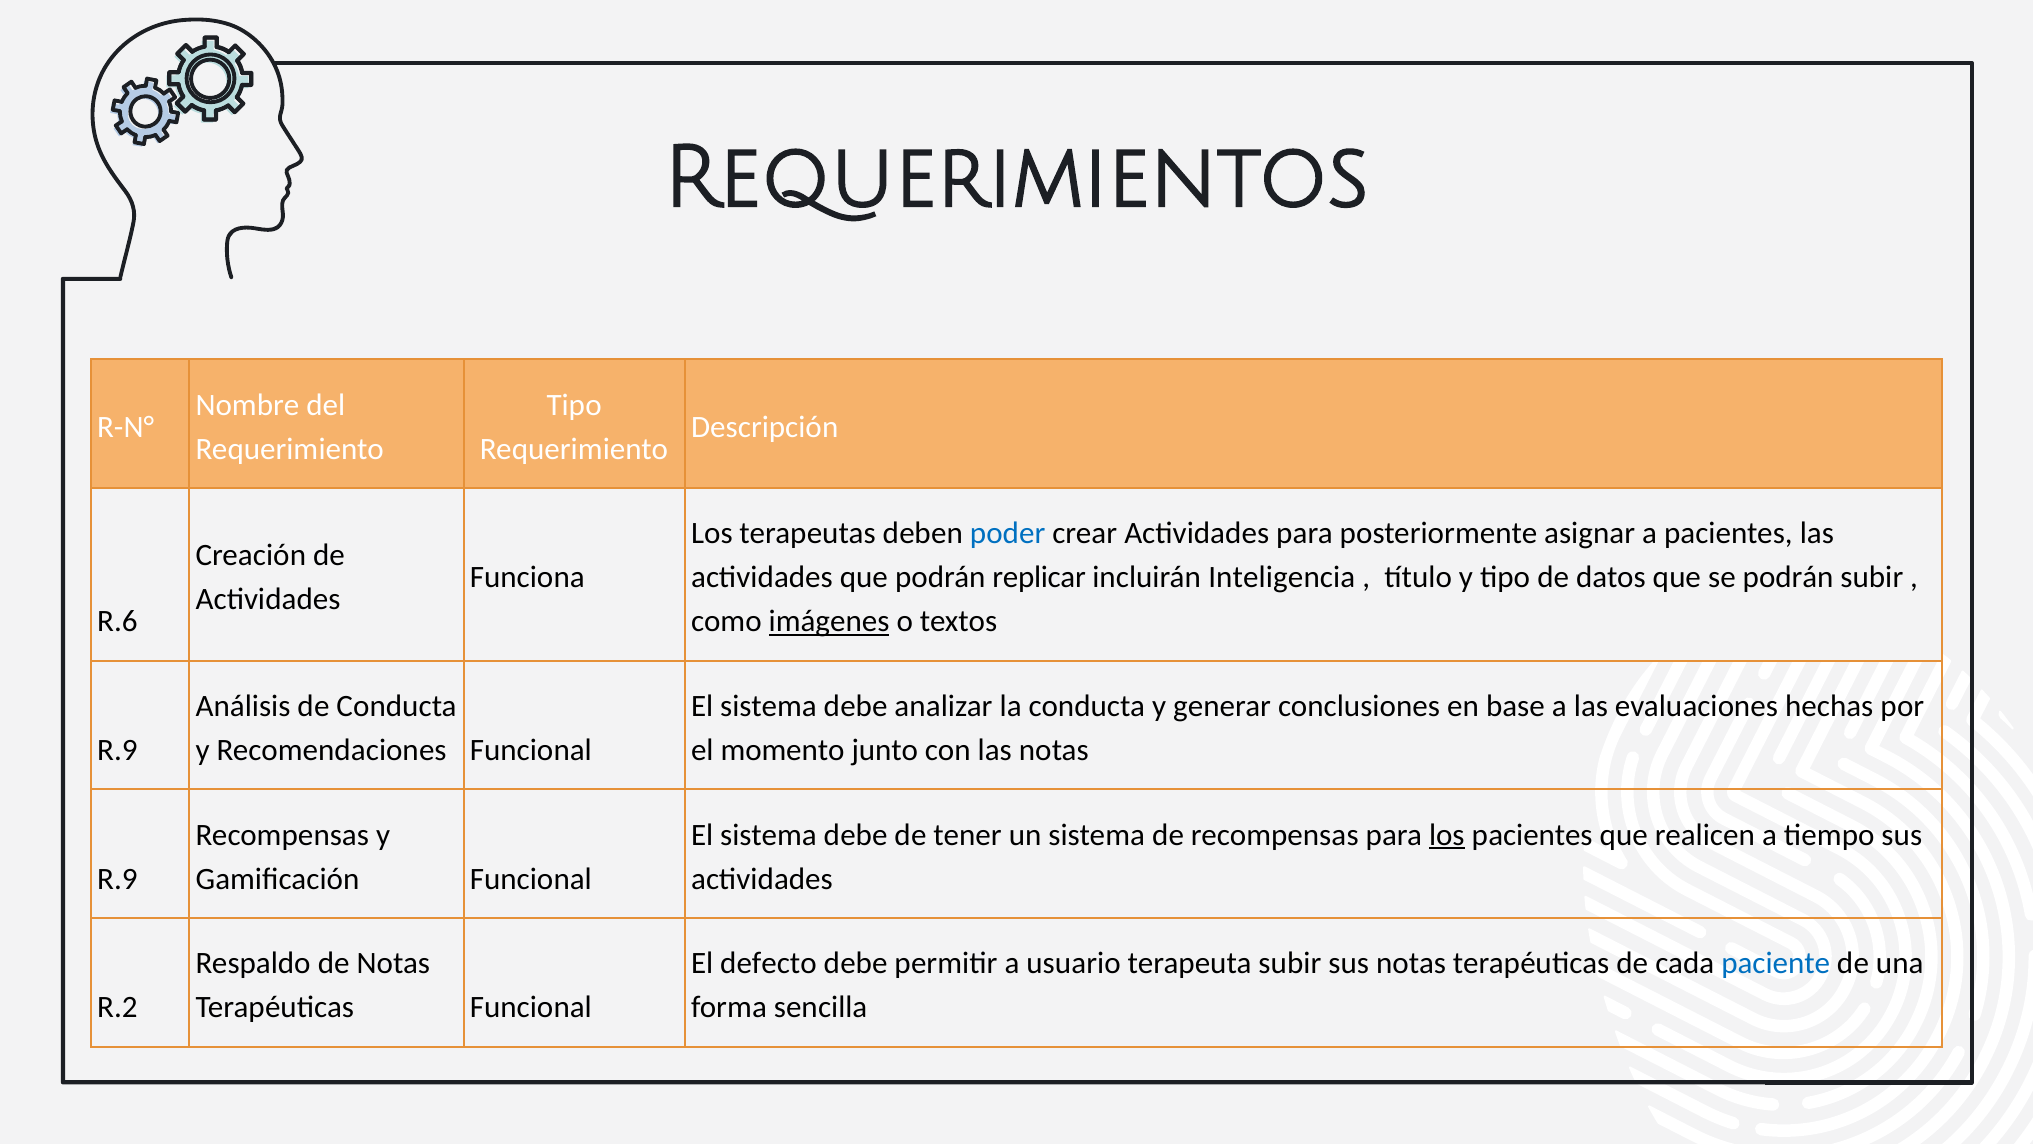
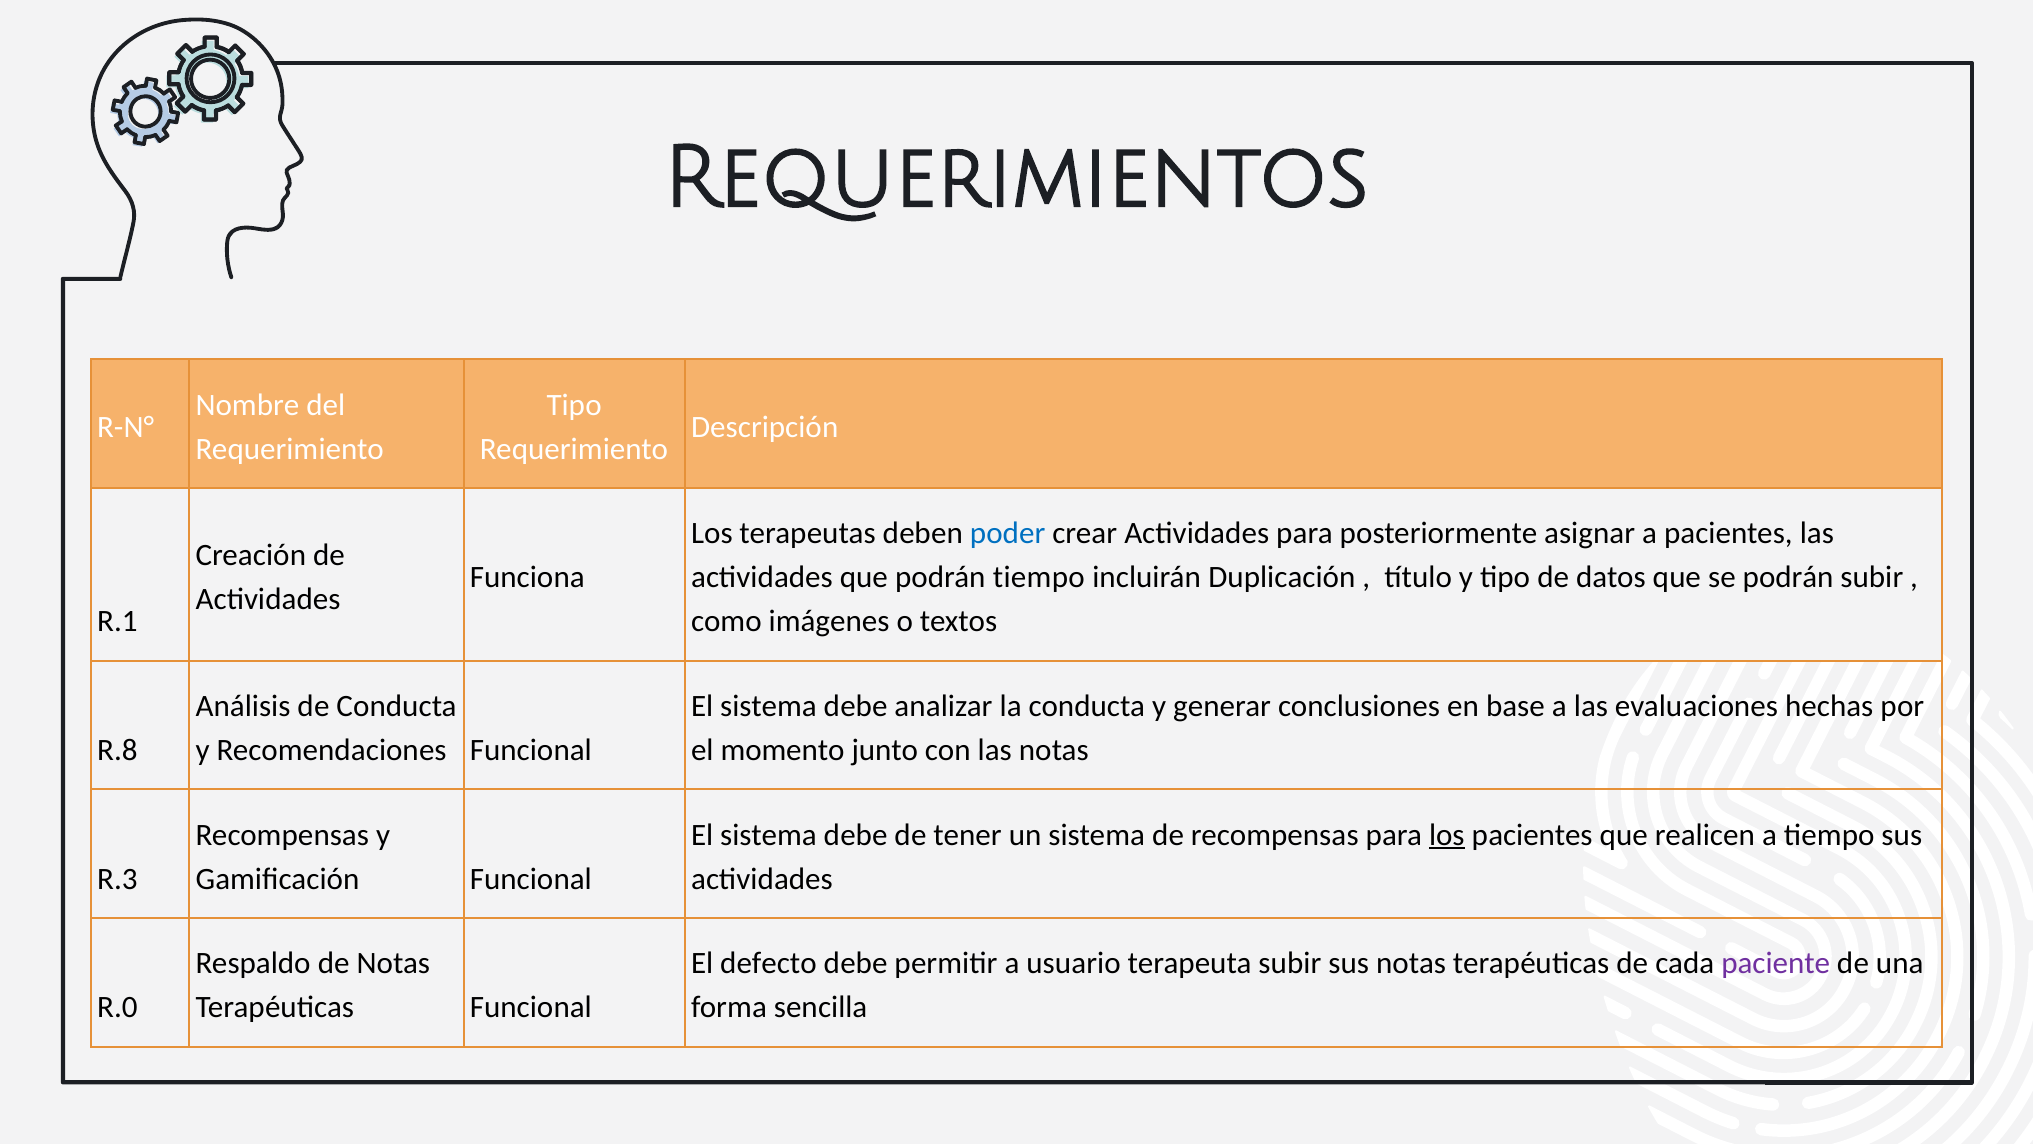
podrán replicar: replicar -> tiempo
Inteligencia: Inteligencia -> Duplicación
R.6: R.6 -> R.1
imágenes underline: present -> none
R.9 at (117, 750): R.9 -> R.8
R.9 at (117, 879): R.9 -> R.3
paciente colour: blue -> purple
R.2: R.2 -> R.0
